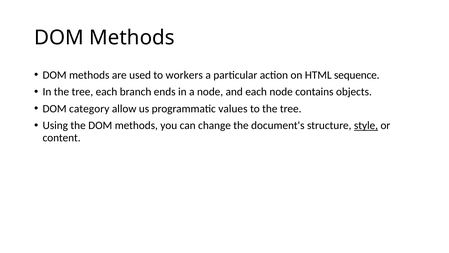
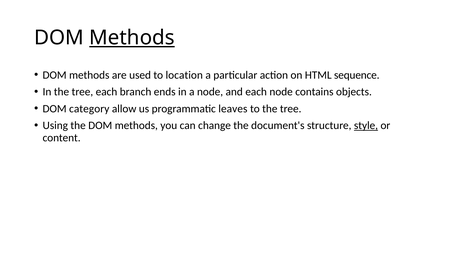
Methods at (132, 38) underline: none -> present
workers: workers -> location
values: values -> leaves
